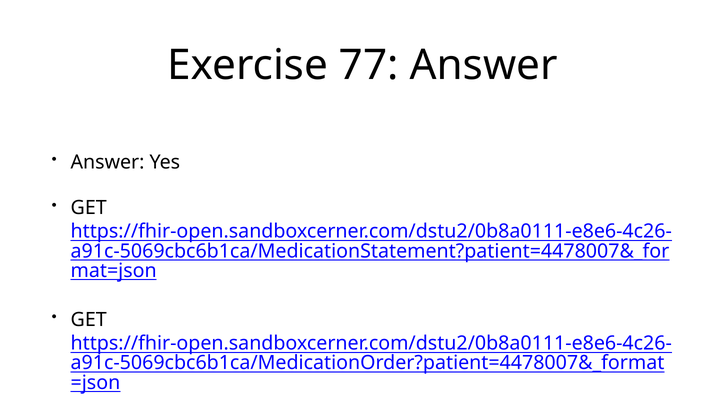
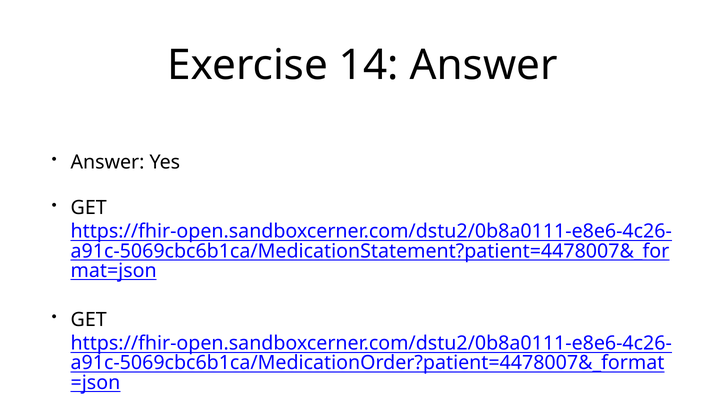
77: 77 -> 14
